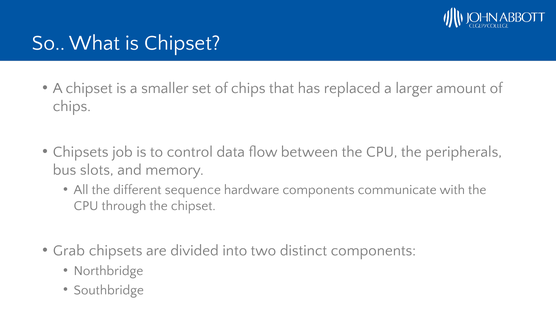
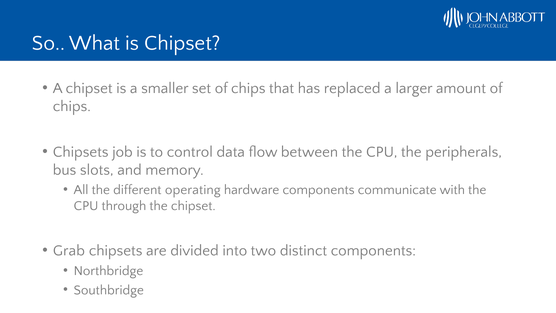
sequence: sequence -> operating
